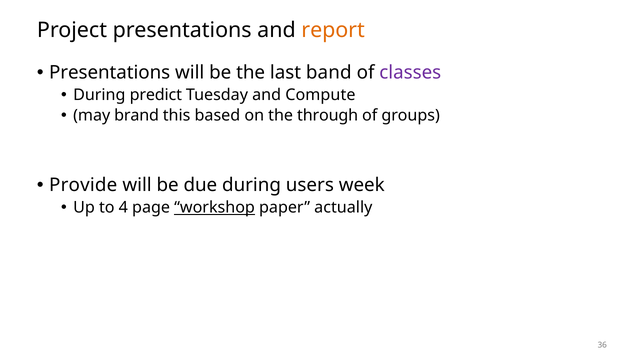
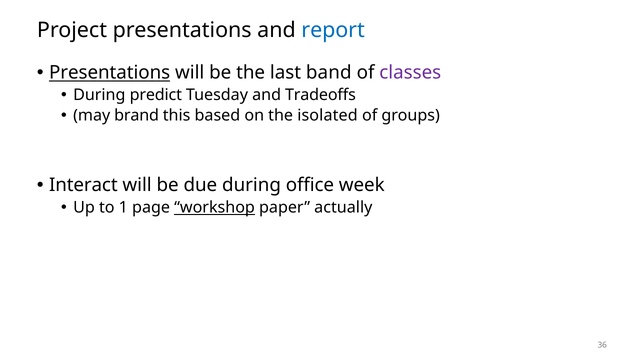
report colour: orange -> blue
Presentations at (110, 73) underline: none -> present
Compute: Compute -> Tradeoffs
through: through -> isolated
Provide: Provide -> Interact
users: users -> office
4: 4 -> 1
